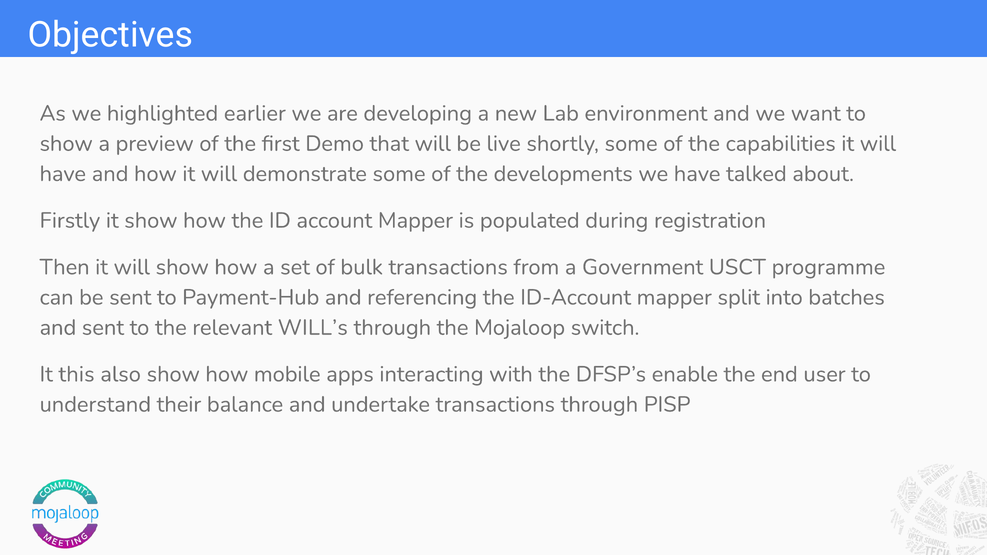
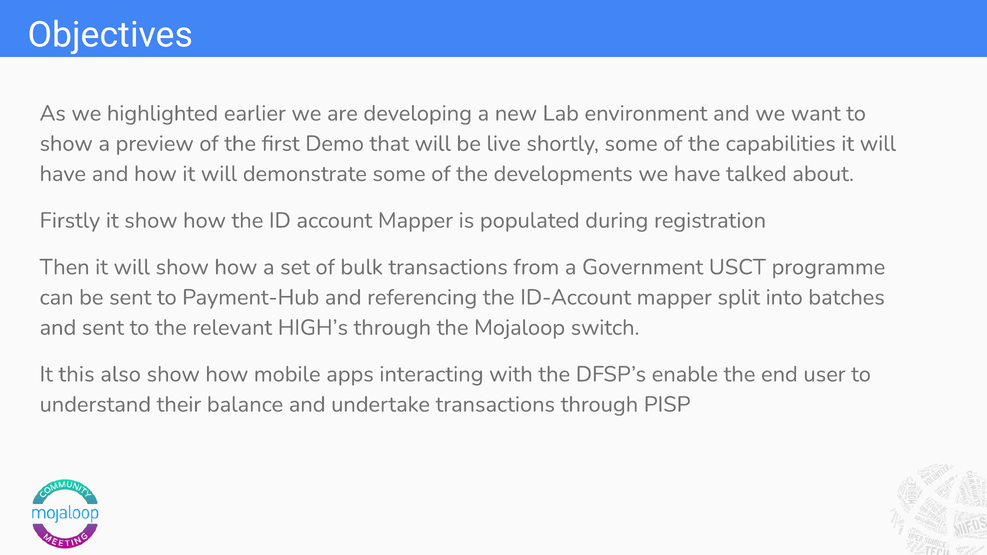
WILL’s: WILL’s -> HIGH’s
